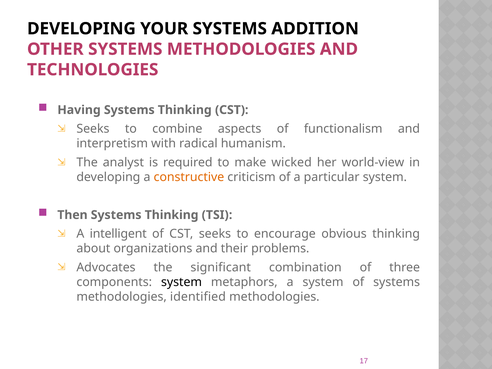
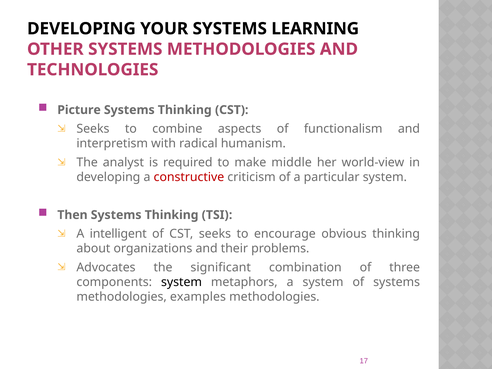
ADDITION: ADDITION -> LEARNING
Having: Having -> Picture
wicked: wicked -> middle
constructive colour: orange -> red
identified: identified -> examples
